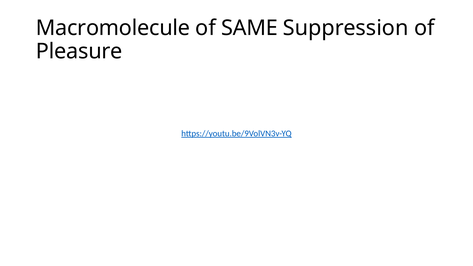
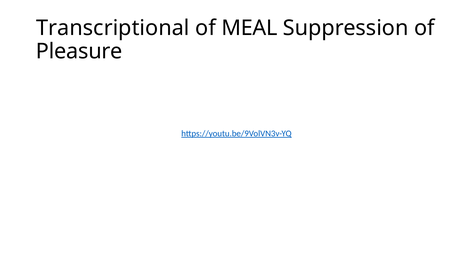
Macromolecule: Macromolecule -> Transcriptional
SAME: SAME -> MEAL
